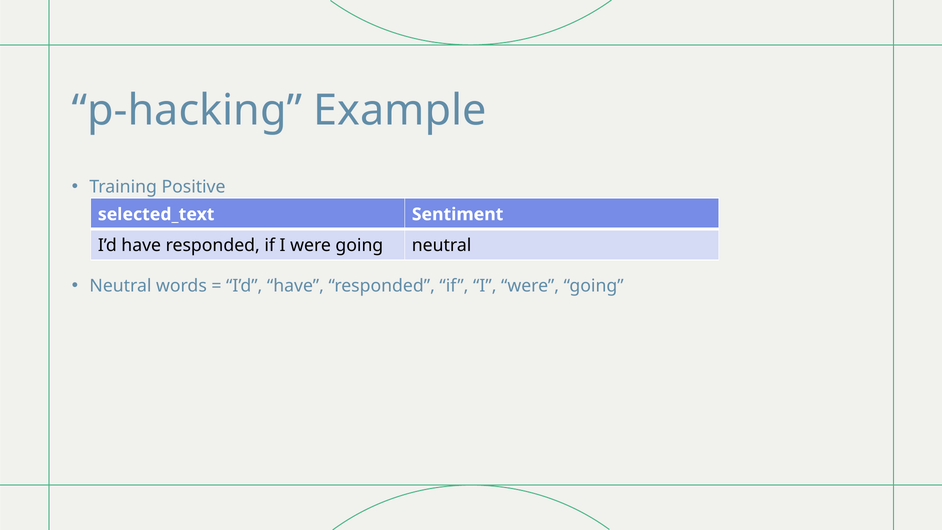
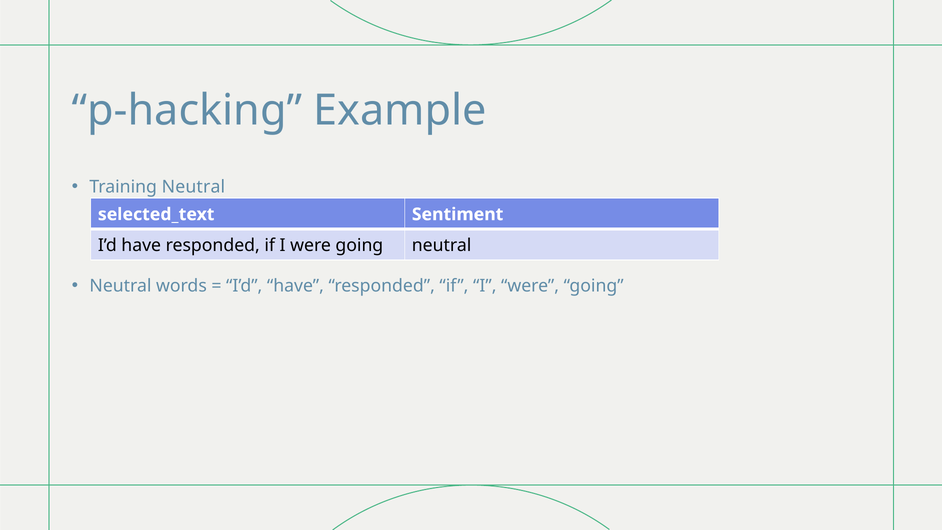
Training Positive: Positive -> Neutral
